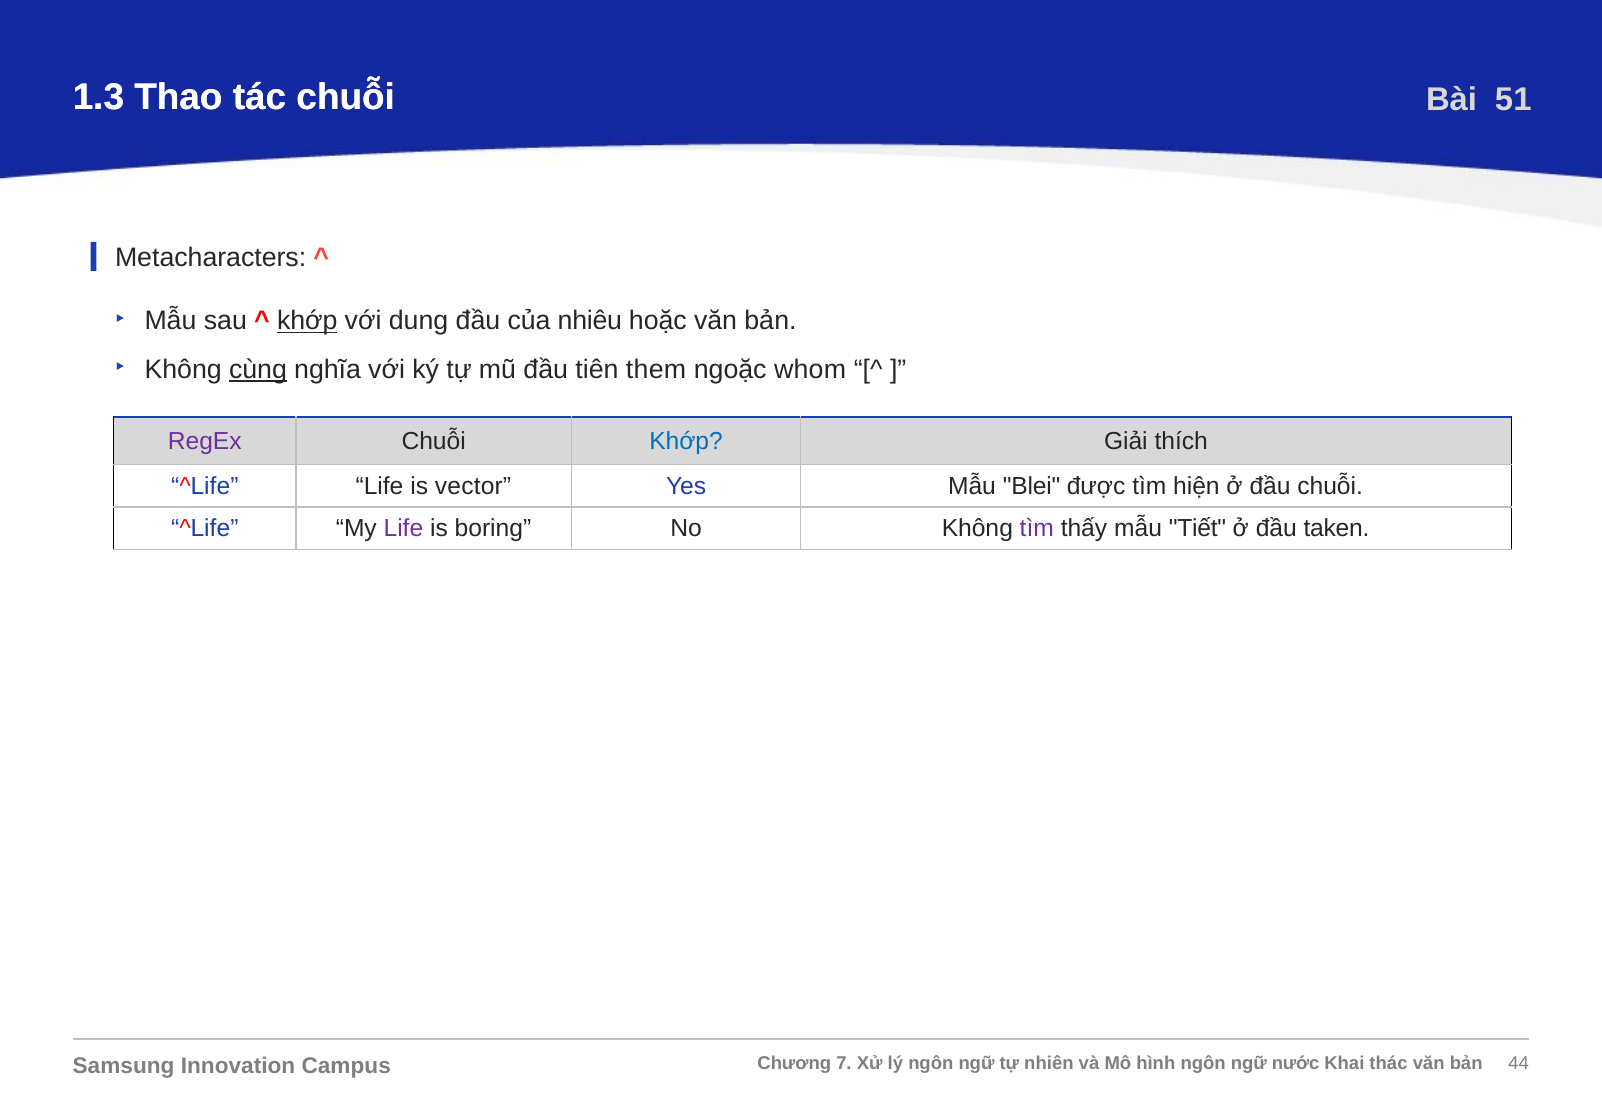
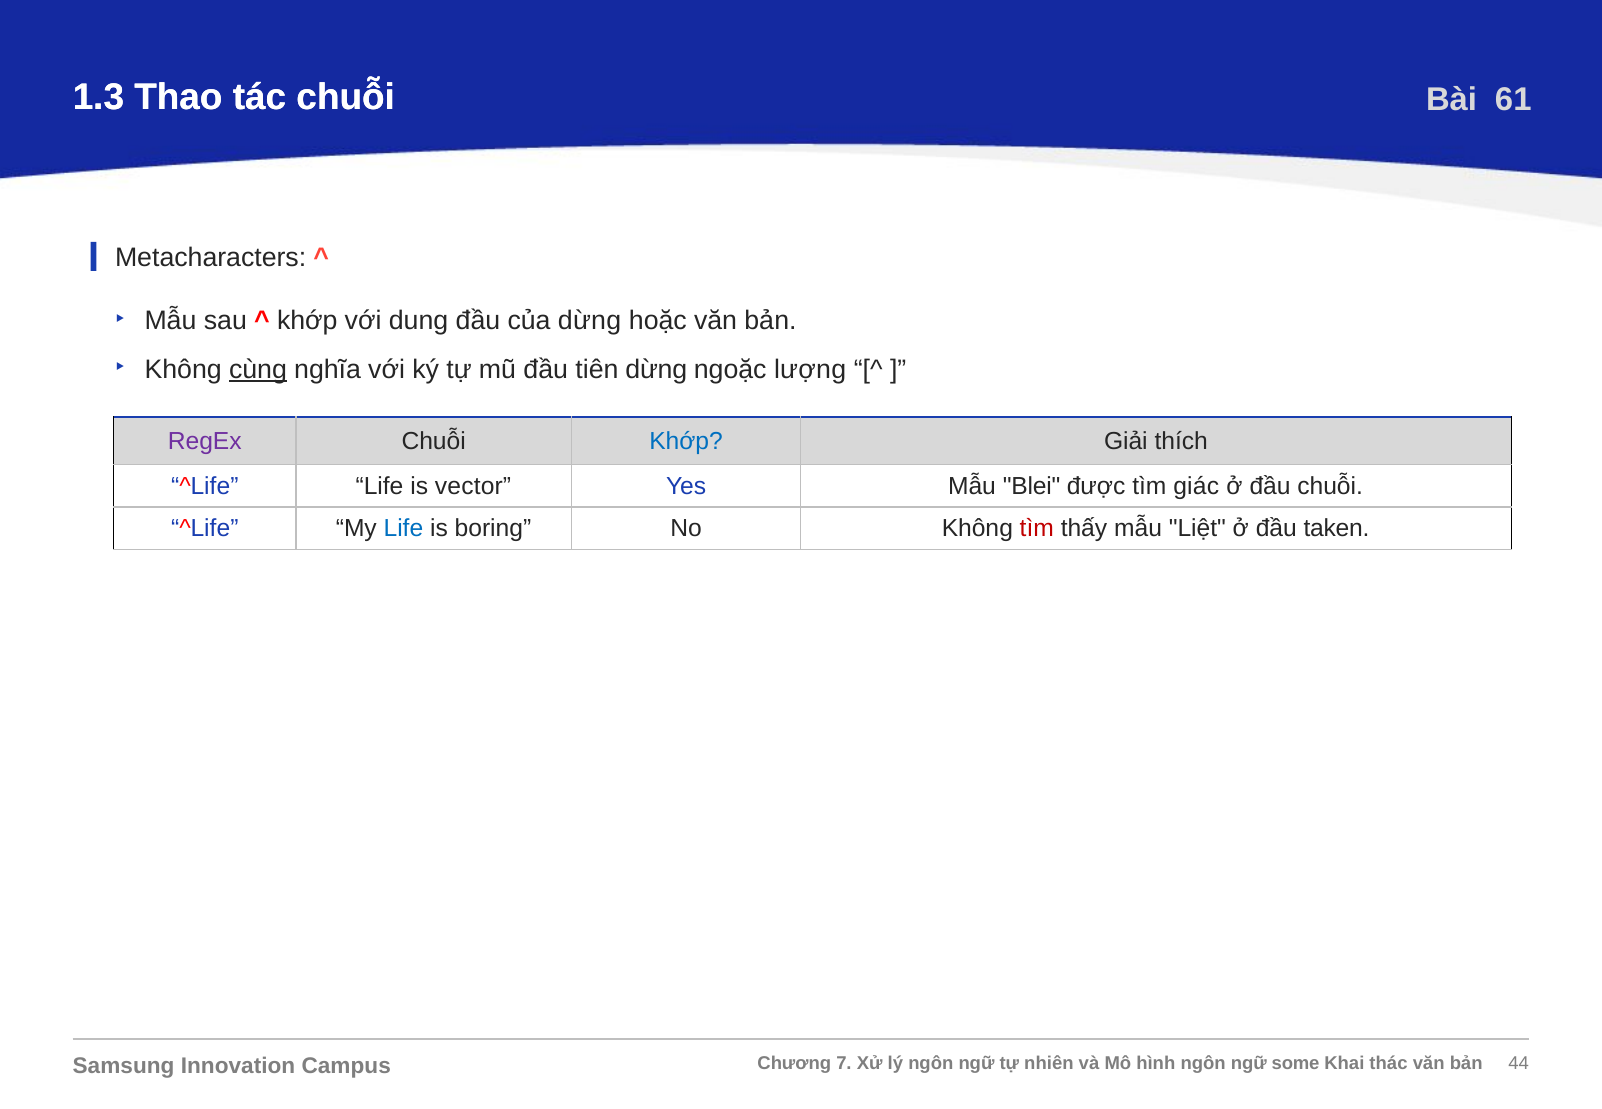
51: 51 -> 61
khớp at (307, 321) underline: present -> none
của nhiêu: nhiêu -> dừng
tiên them: them -> dừng
whom: whom -> lượng
hiện: hiện -> giác
Life at (403, 529) colour: purple -> blue
tìm at (1037, 529) colour: purple -> red
Tiết: Tiết -> Liệt
nước: nước -> some
